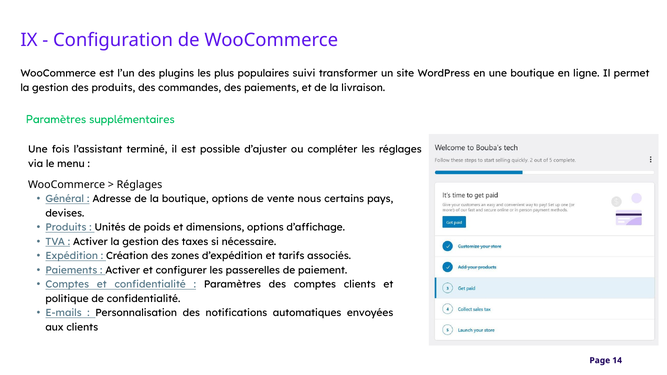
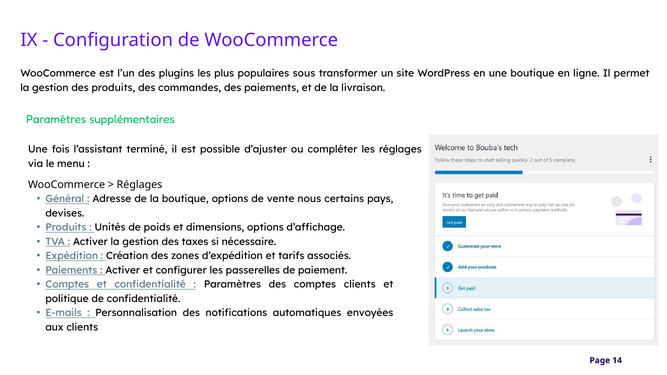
suivi: suivi -> sous
